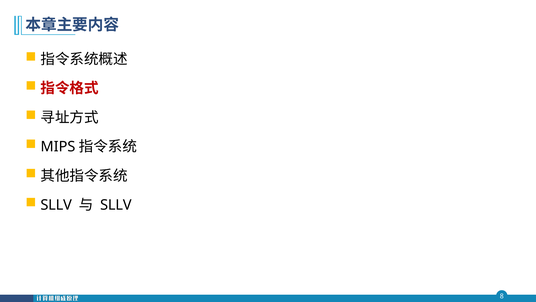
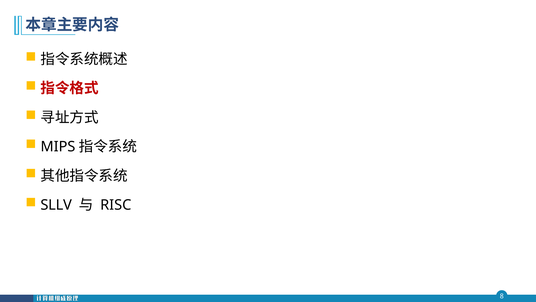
SLLV at (116, 205): SLLV -> RISC
